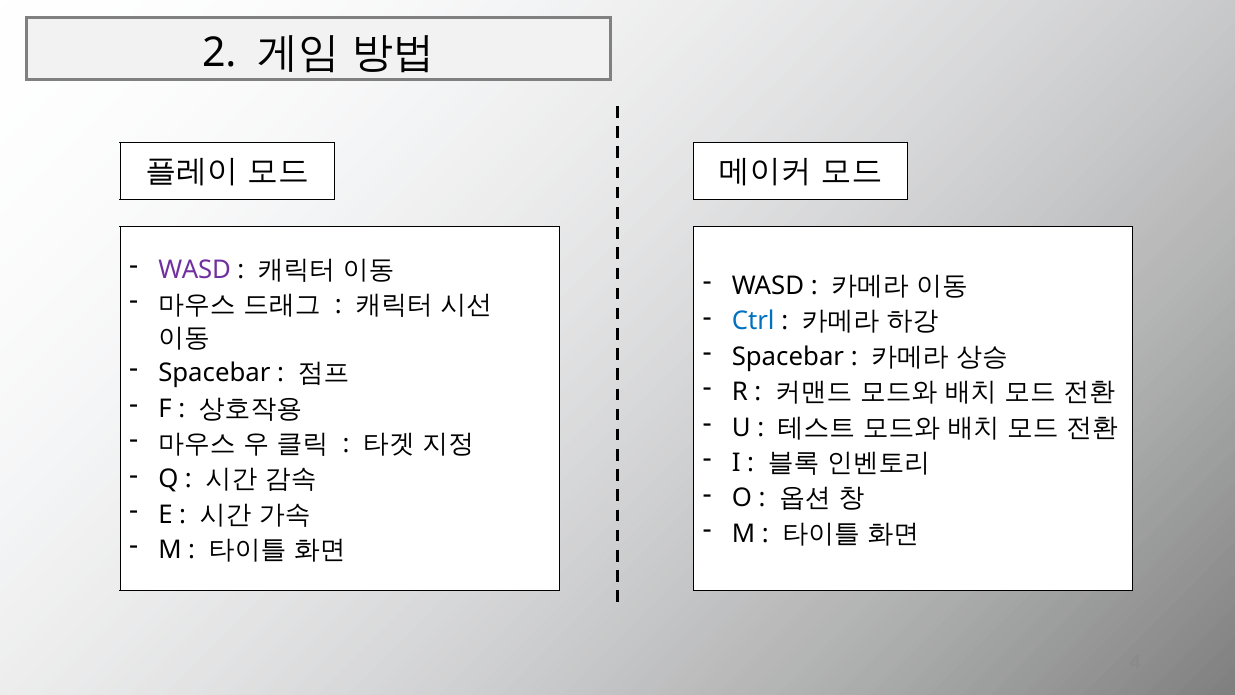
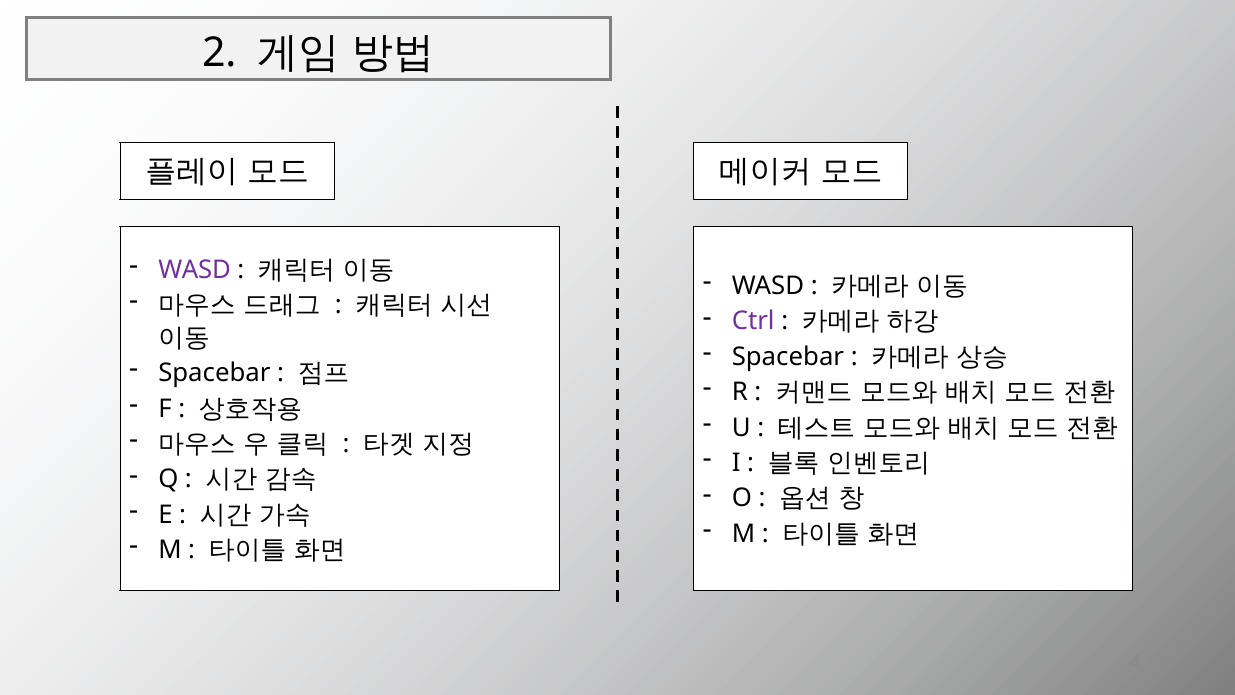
Ctrl colour: blue -> purple
